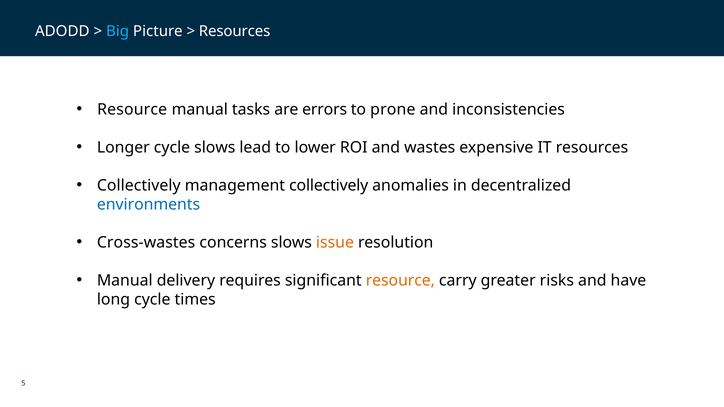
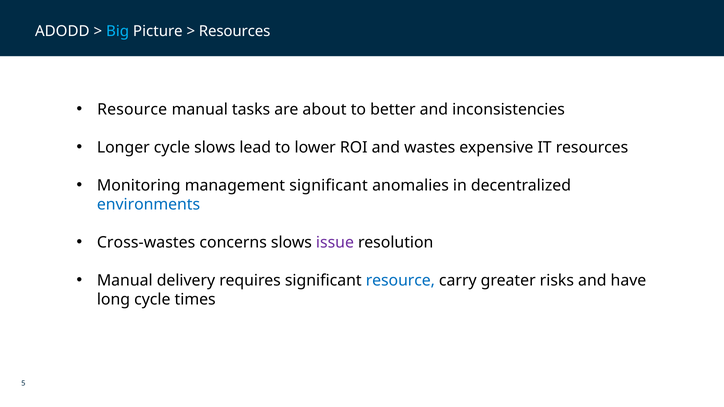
errors: errors -> about
prone: prone -> better
Collectively at (139, 186): Collectively -> Monitoring
management collectively: collectively -> significant
issue colour: orange -> purple
resource at (400, 281) colour: orange -> blue
